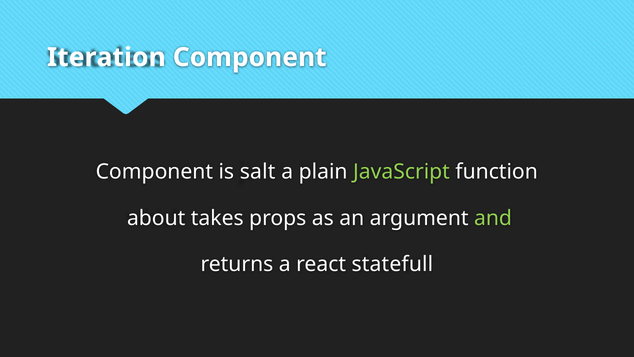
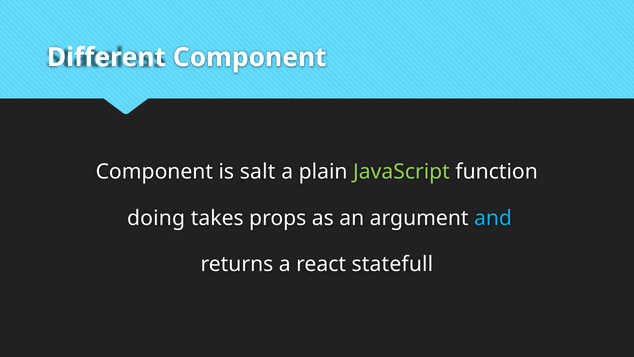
Iteration: Iteration -> Different
about: about -> doing
and colour: light green -> light blue
